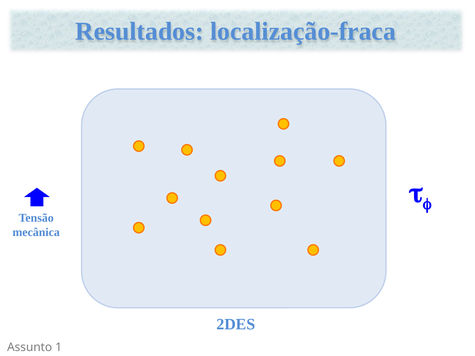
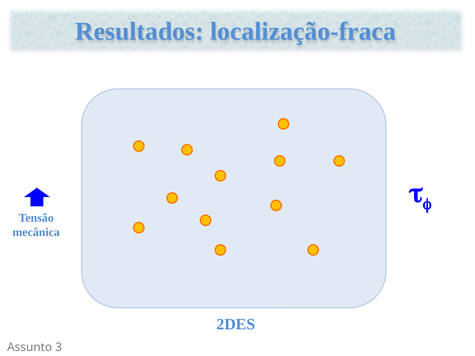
1: 1 -> 3
